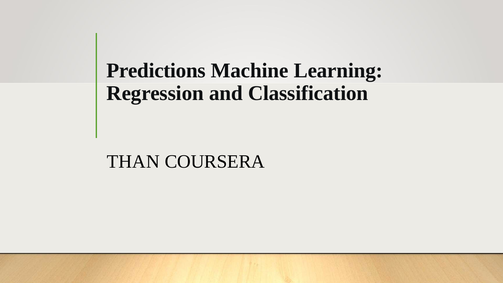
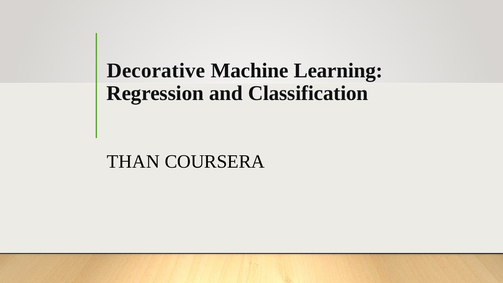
Predictions: Predictions -> Decorative
